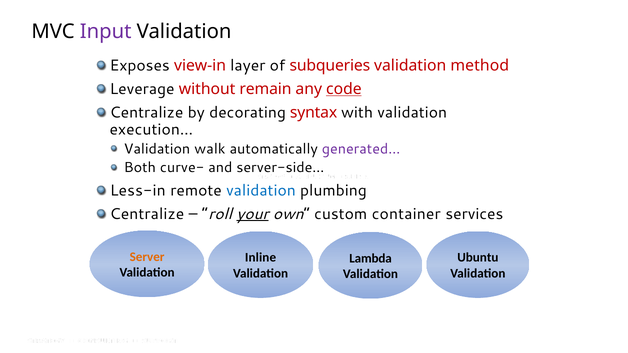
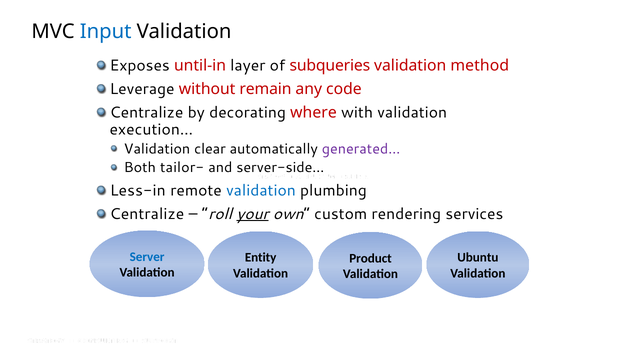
Input colour: purple -> blue
view-in: view-in -> until-in
code underline: present -> none
syntax: syntax -> where
walk: walk -> clear
curve-: curve- -> tailor-
container: container -> rendering
Server colour: orange -> blue
Inline: Inline -> Entity
Lambda: Lambda -> Product
